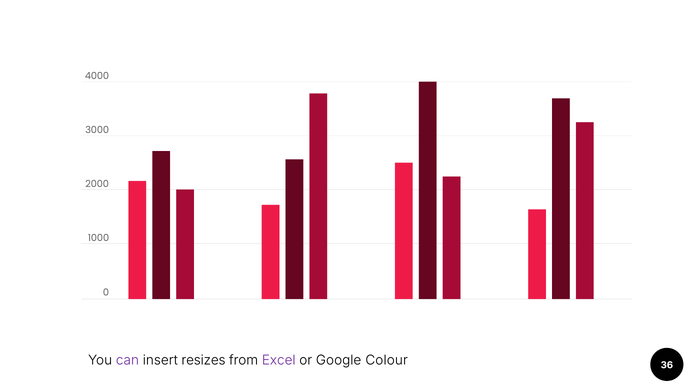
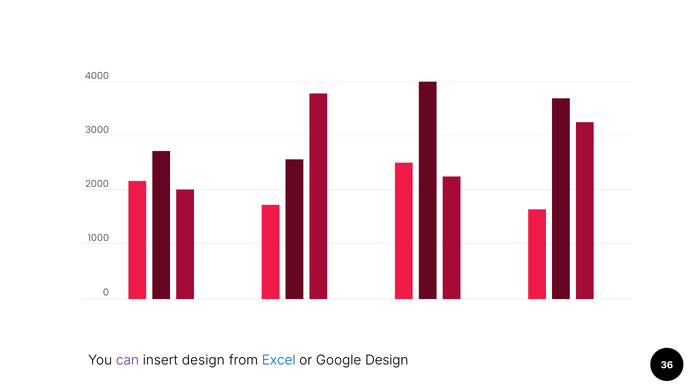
insert resizes: resizes -> design
Excel colour: purple -> blue
Google Colour: Colour -> Design
